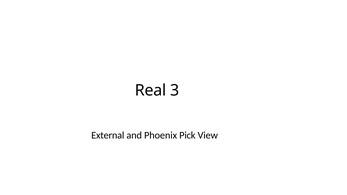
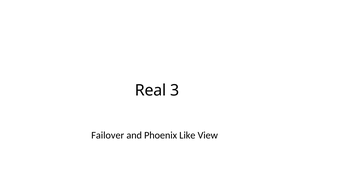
External: External -> Failover
Pick: Pick -> Like
